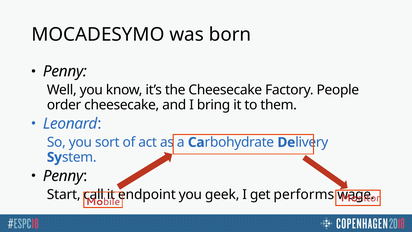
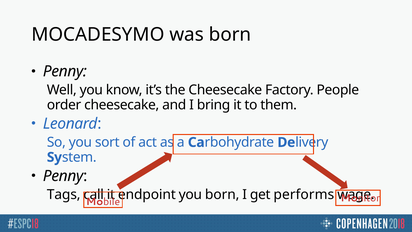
Start: Start -> Tags
you geek: geek -> born
